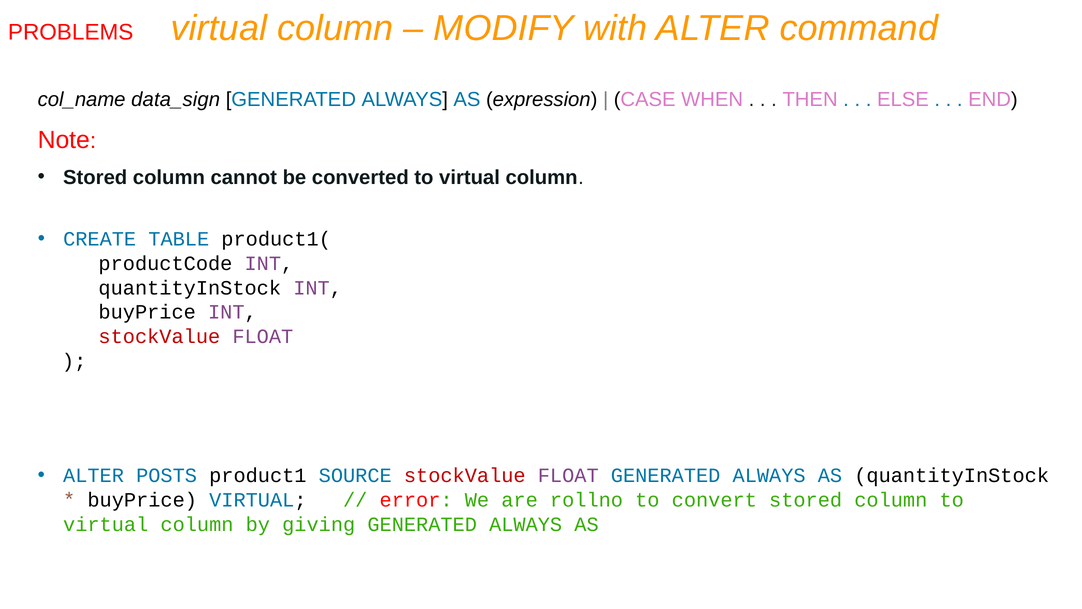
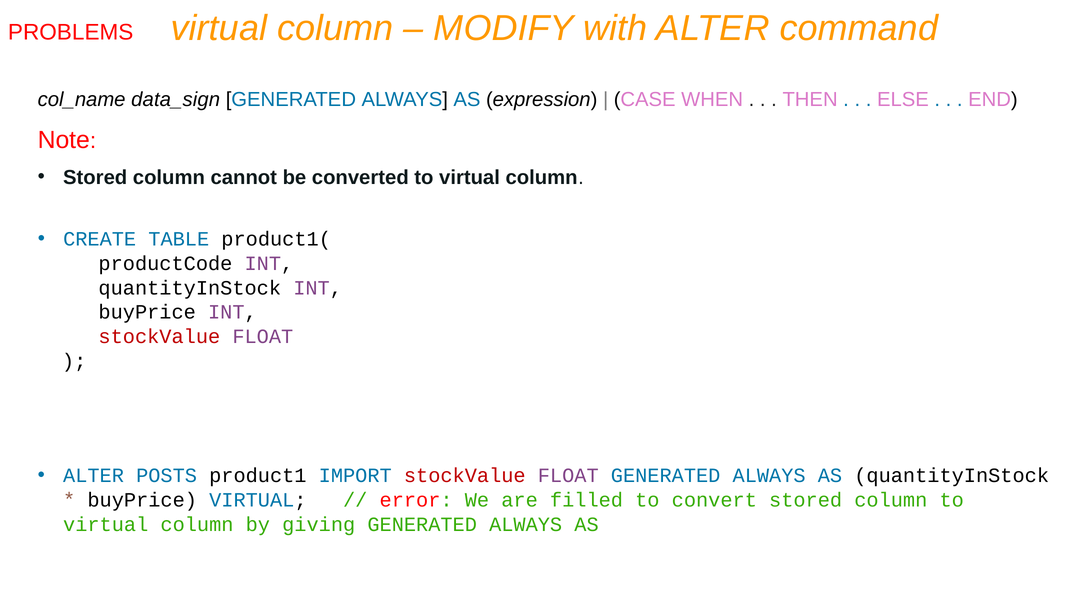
SOURCE: SOURCE -> IMPORT
rollno: rollno -> filled
